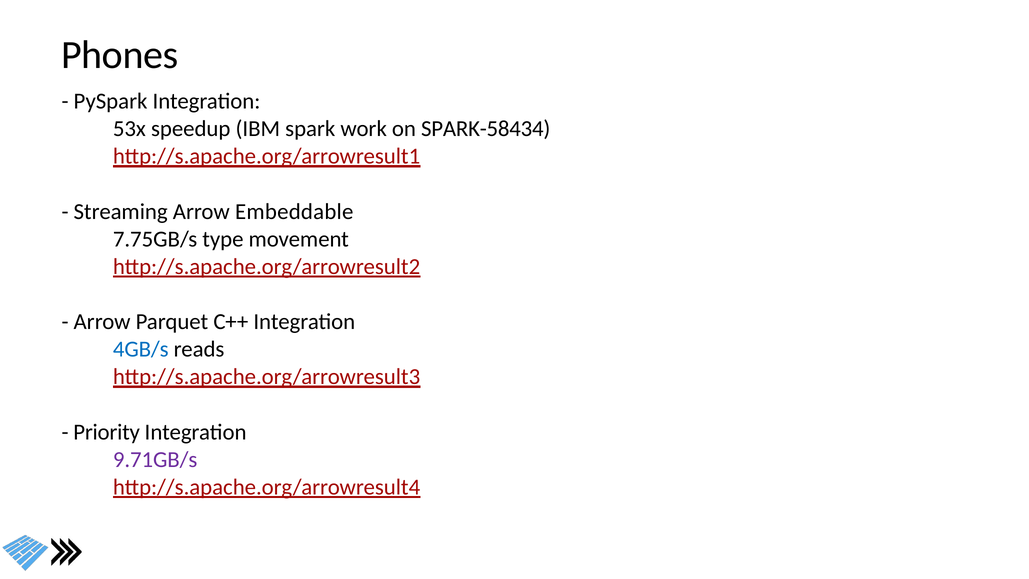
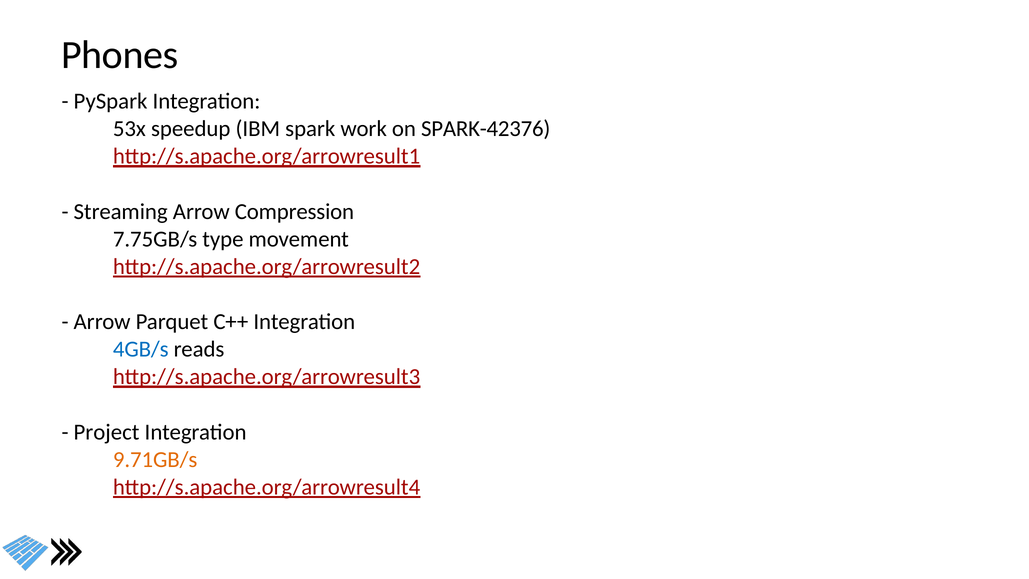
SPARK-58434: SPARK-58434 -> SPARK-42376
Embeddable: Embeddable -> Compression
Priority: Priority -> Project
9.71GB/s colour: purple -> orange
